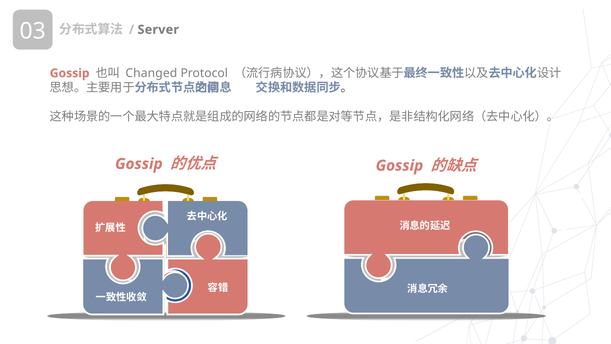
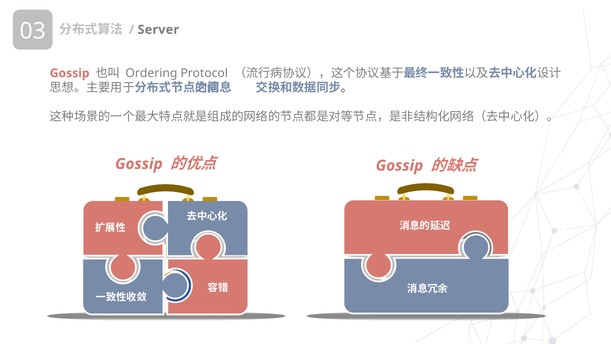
Changed: Changed -> Ordering
